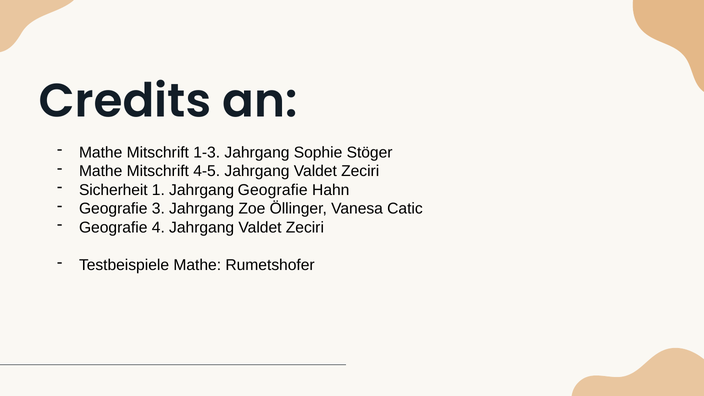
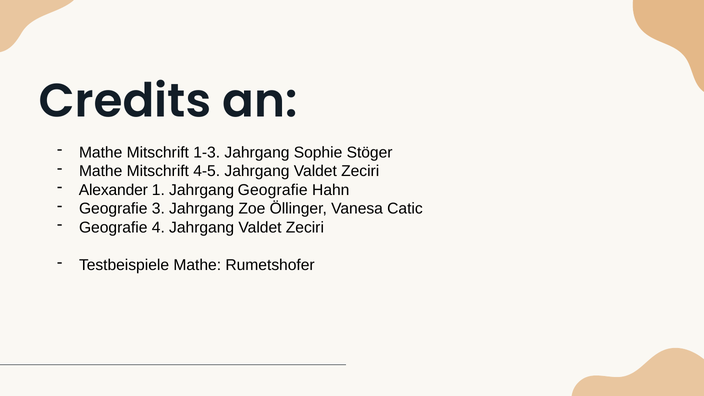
Sicherheit: Sicherheit -> Alexander
